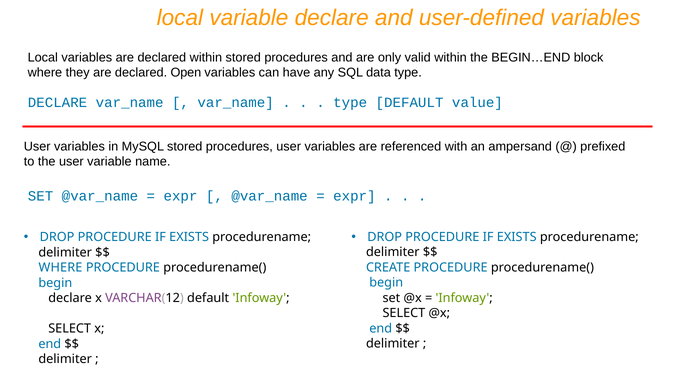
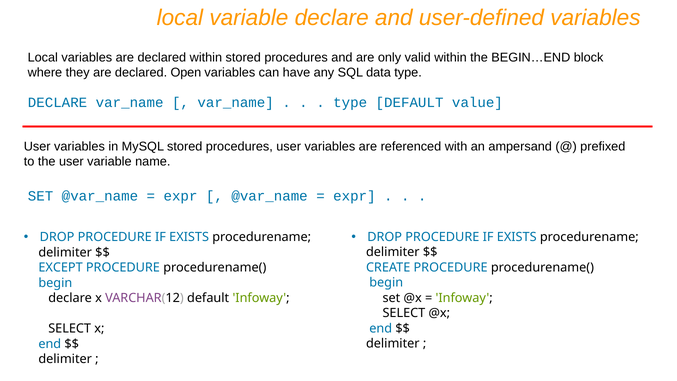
WHERE at (60, 268): WHERE -> EXCEPT
